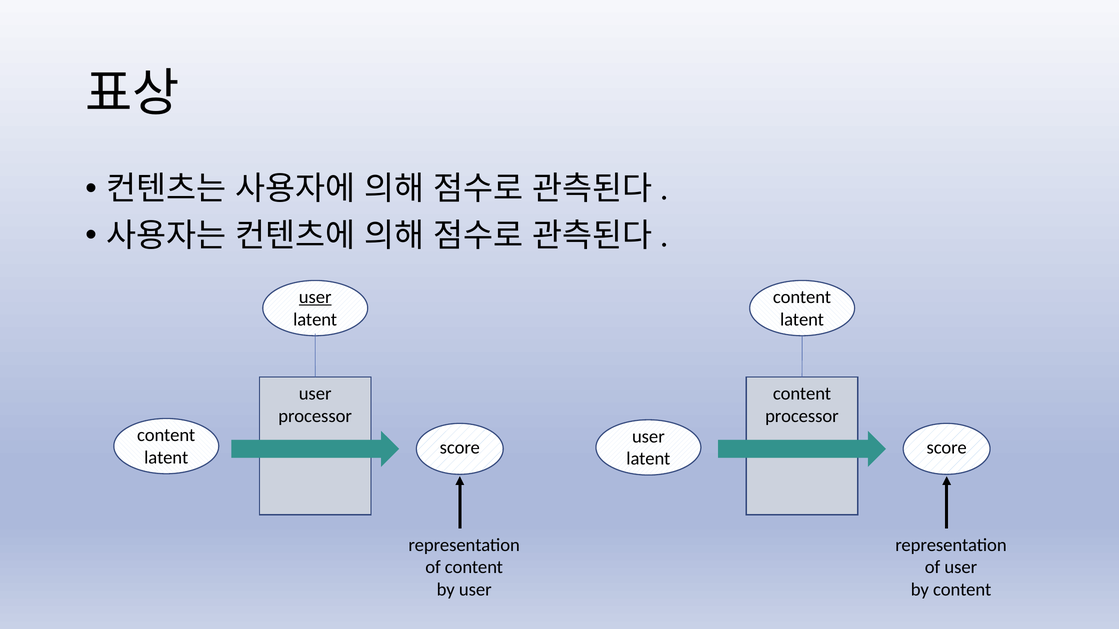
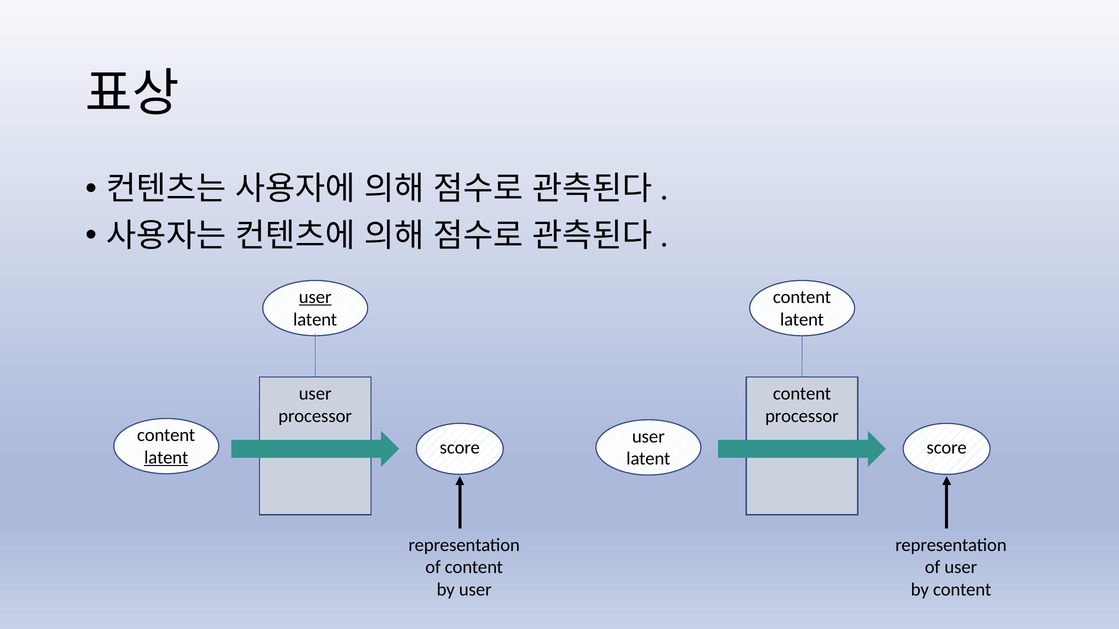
latent at (166, 458) underline: none -> present
